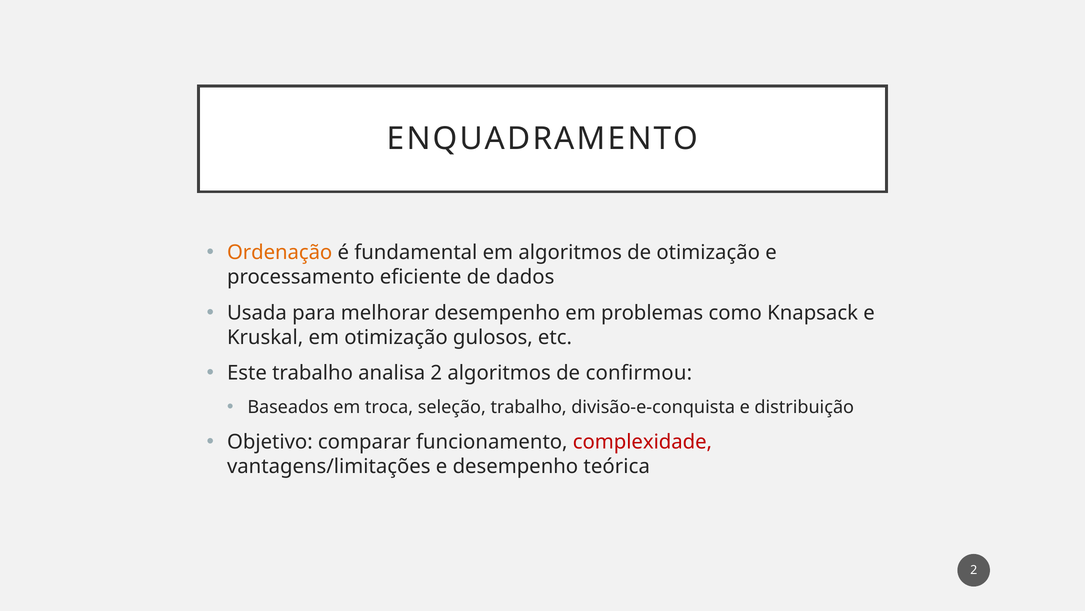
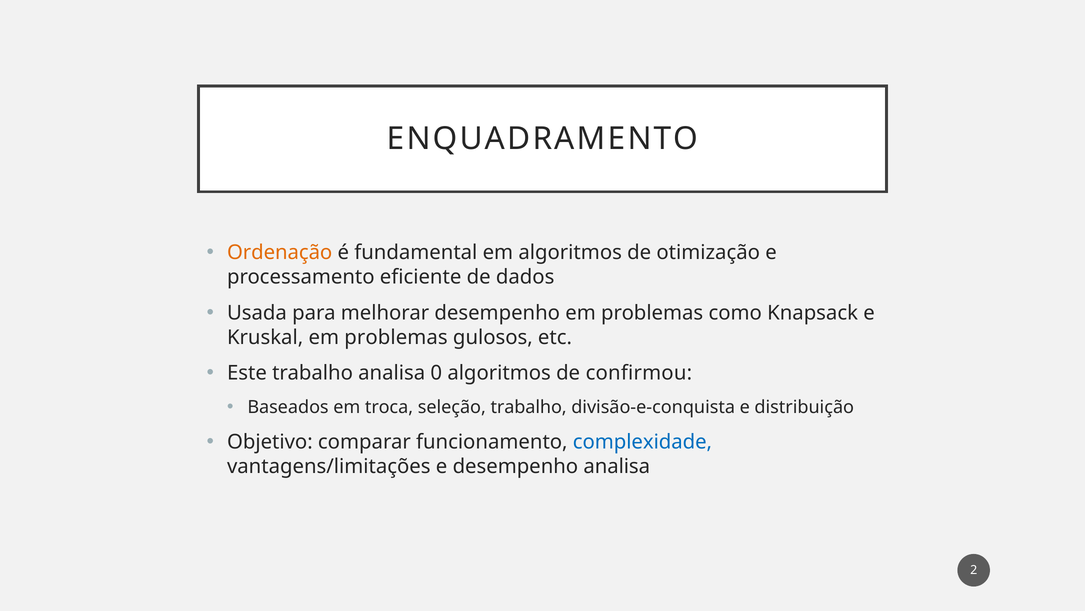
Kruskal em otimização: otimização -> problemas
analisa 2: 2 -> 0
complexidade colour: red -> blue
desempenho teórica: teórica -> analisa
